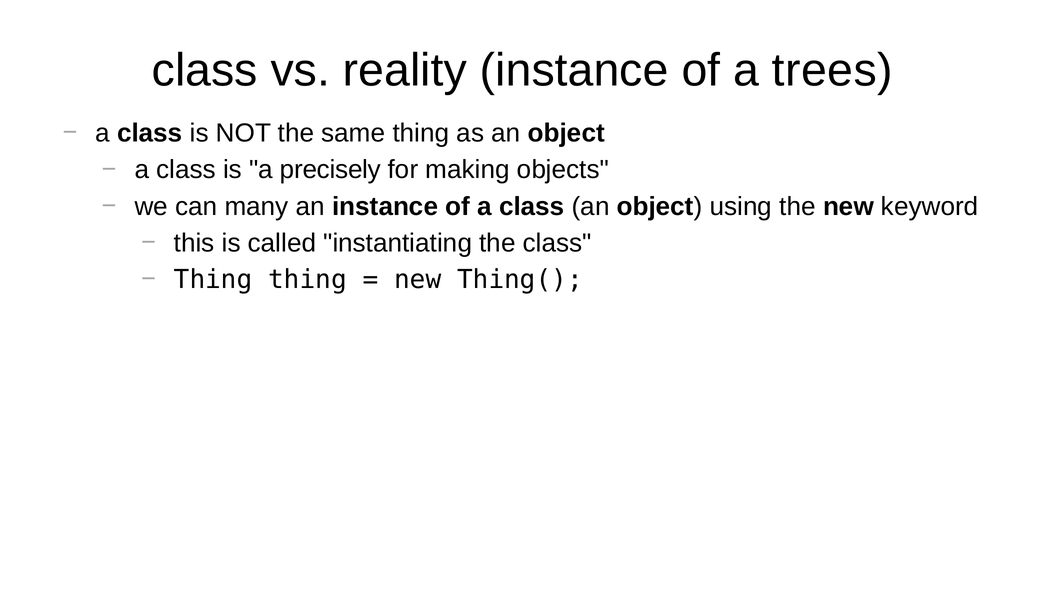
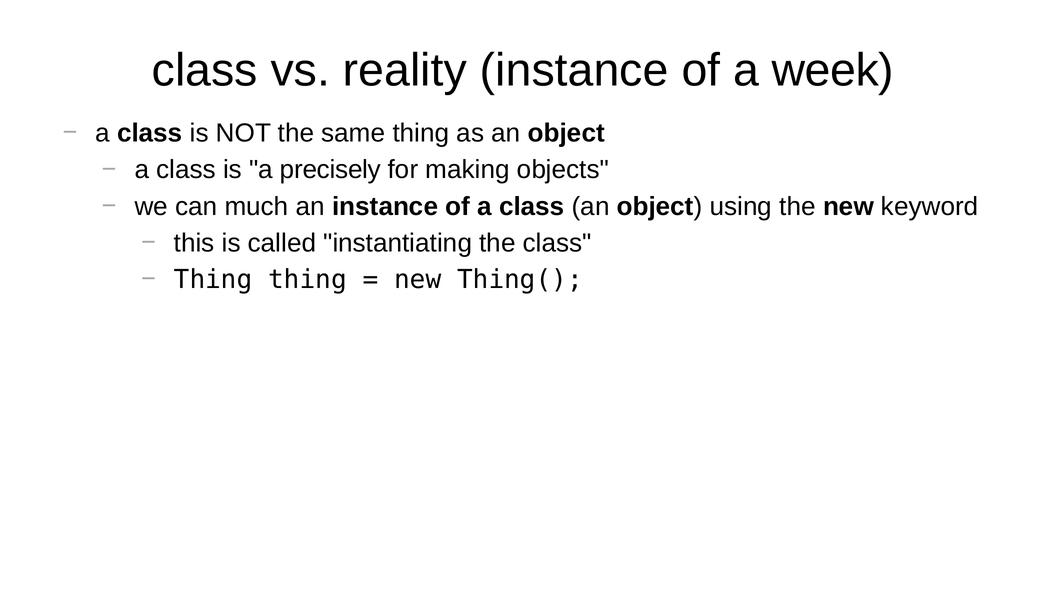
trees: trees -> week
many: many -> much
